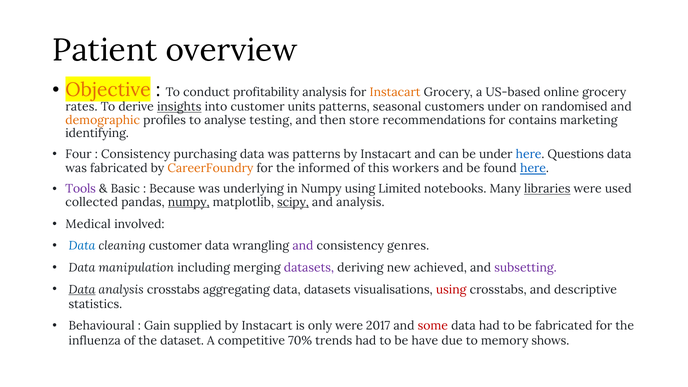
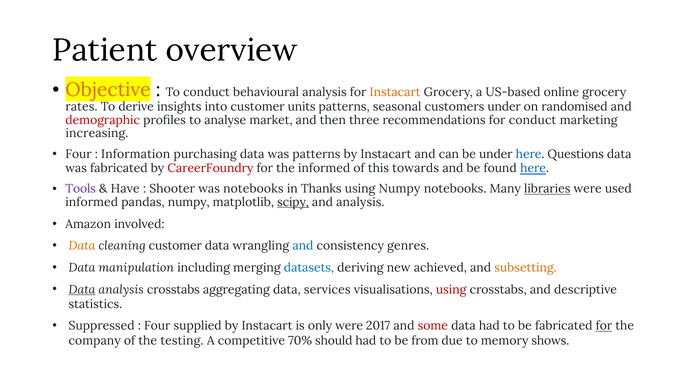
profitability: profitability -> behavioural
insights underline: present -> none
demographic colour: orange -> red
testing: testing -> market
store: store -> three
for contains: contains -> conduct
identifying: identifying -> increasing
Consistency at (136, 154): Consistency -> Information
CareerFoundry colour: orange -> red
workers: workers -> towards
Basic: Basic -> Have
Because: Because -> Shooter
was underlying: underlying -> notebooks
in Numpy: Numpy -> Thanks
using Limited: Limited -> Numpy
collected at (92, 202): collected -> informed
numpy at (189, 202) underline: present -> none
Medical: Medical -> Amazon
Data at (82, 246) colour: blue -> orange
and at (303, 246) colour: purple -> blue
datasets at (309, 268) colour: purple -> blue
subsetting colour: purple -> orange
data datasets: datasets -> services
Behavioural: Behavioural -> Suppressed
Gain at (157, 326): Gain -> Four
for at (604, 326) underline: none -> present
influenza: influenza -> company
dataset: dataset -> testing
trends: trends -> should
have: have -> from
